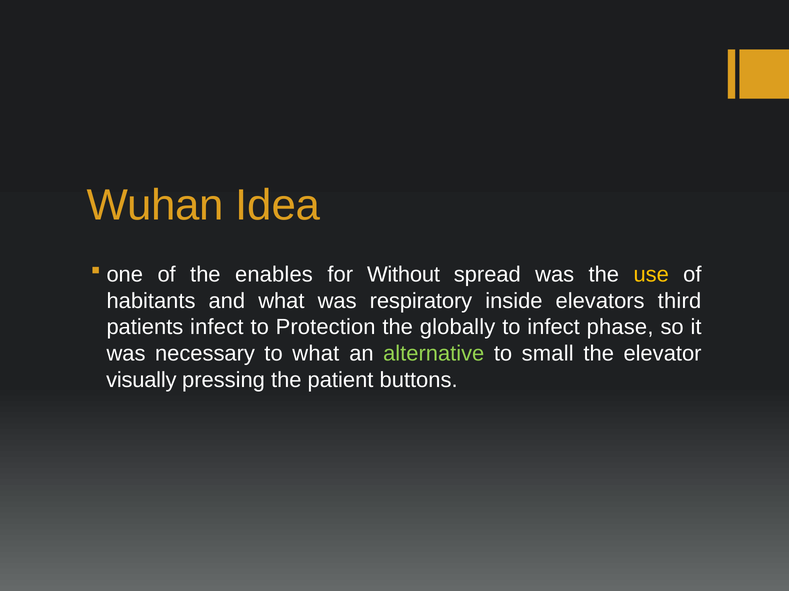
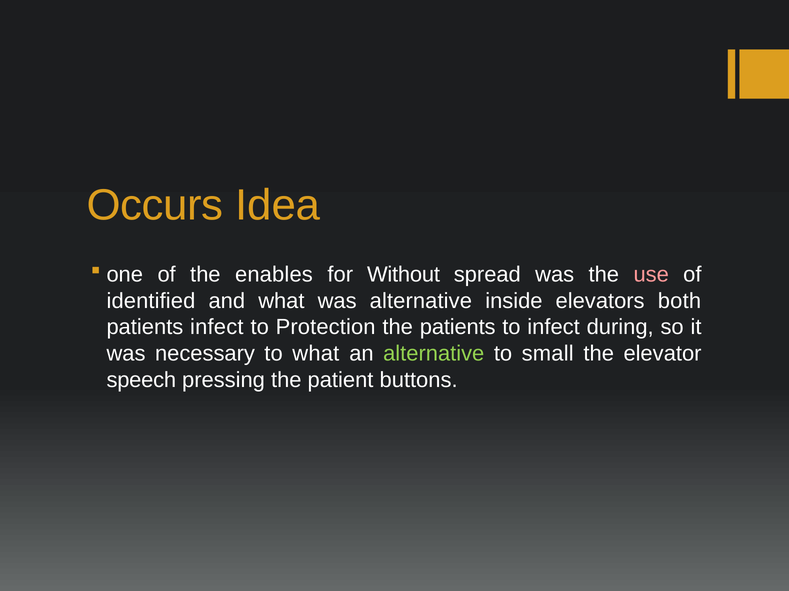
Wuhan: Wuhan -> Occurs
use colour: yellow -> pink
habitants: habitants -> identified
was respiratory: respiratory -> alternative
third: third -> both
the globally: globally -> patients
phase: phase -> during
visually: visually -> speech
